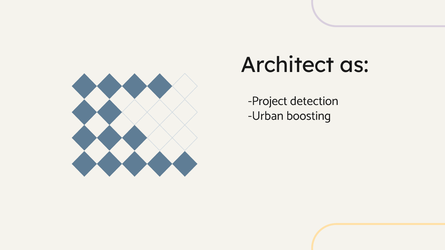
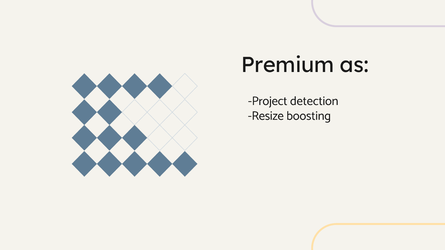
Architect: Architect -> Premium
Urban: Urban -> Resize
